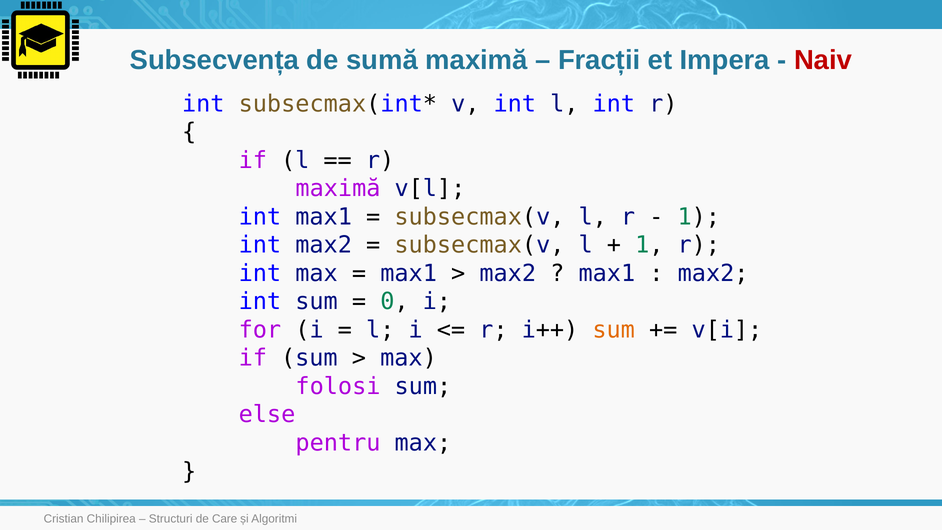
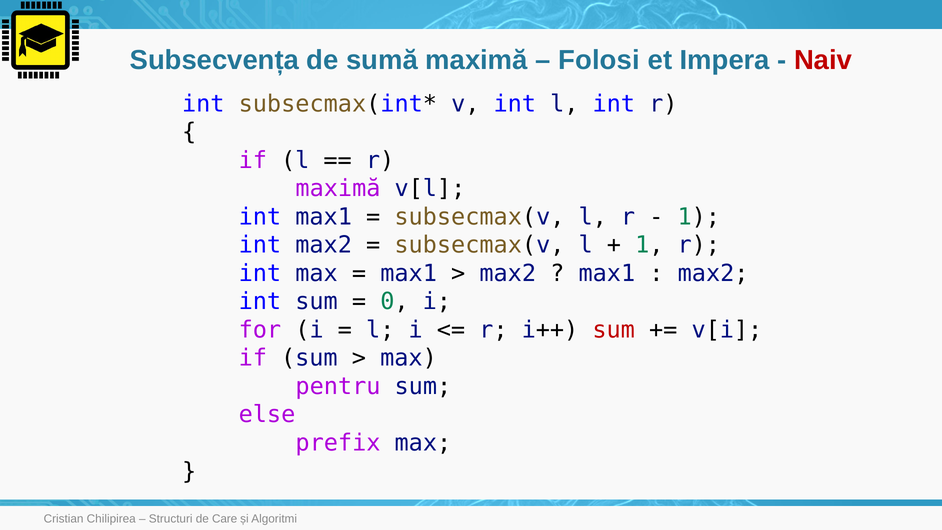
Fracții: Fracții -> Folosi
sum at (614, 330) colour: orange -> red
folosi: folosi -> pentru
pentru: pentru -> prefix
